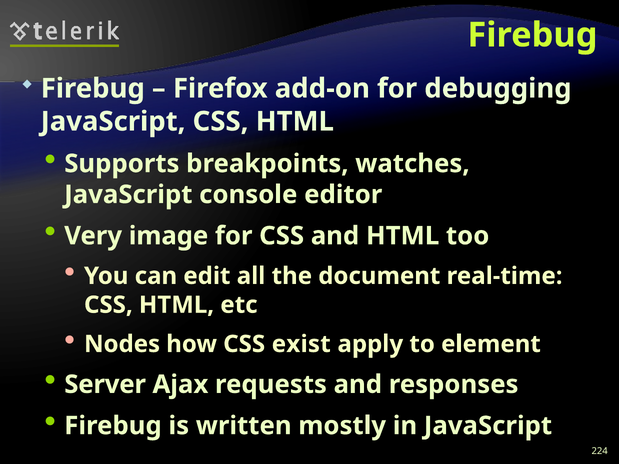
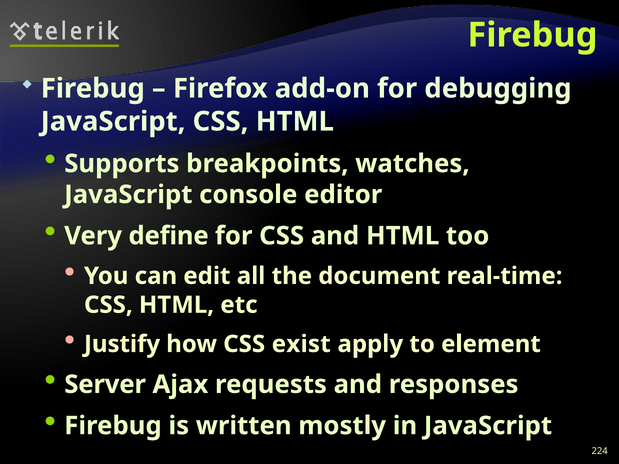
image: image -> define
Nodes: Nodes -> Justify
